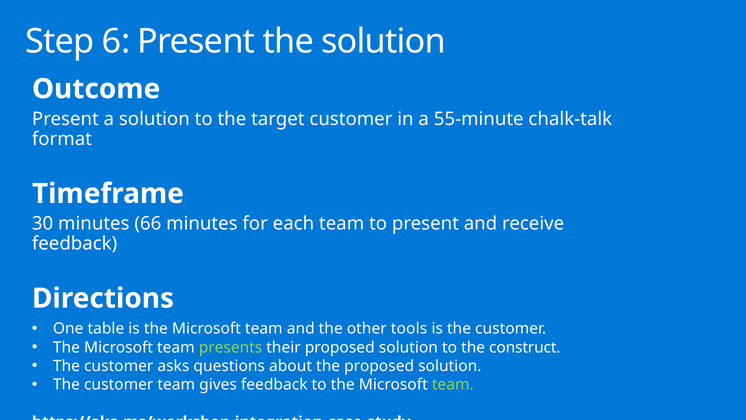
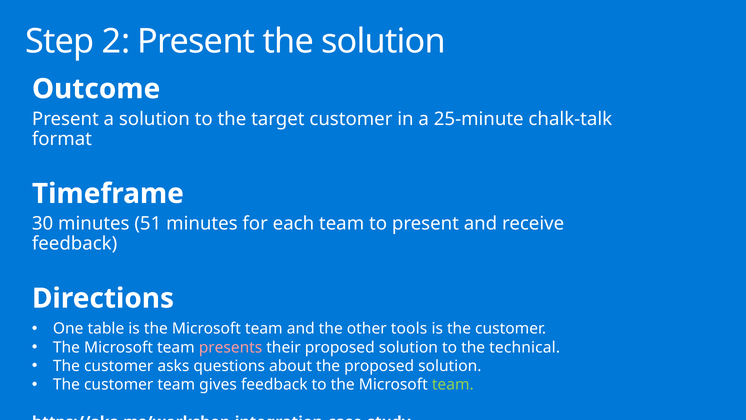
6: 6 -> 2
55-minute: 55-minute -> 25-minute
66: 66 -> 51
presents colour: light green -> pink
construct: construct -> technical
